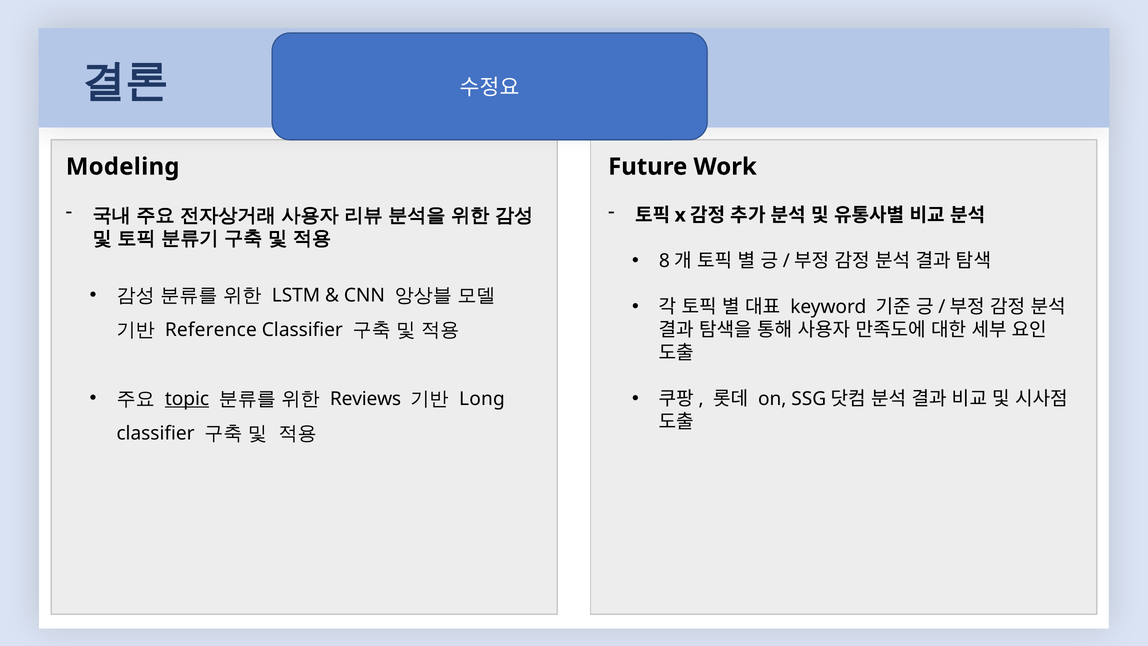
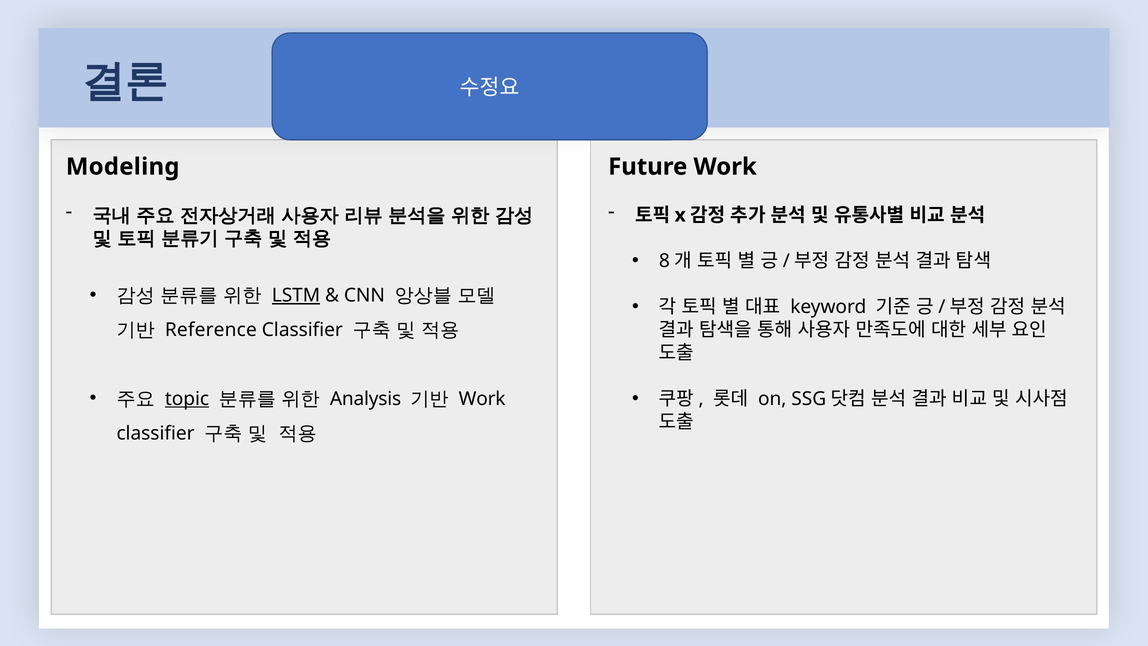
LSTM underline: none -> present
Reviews: Reviews -> Analysis
Long at (482, 399): Long -> Work
